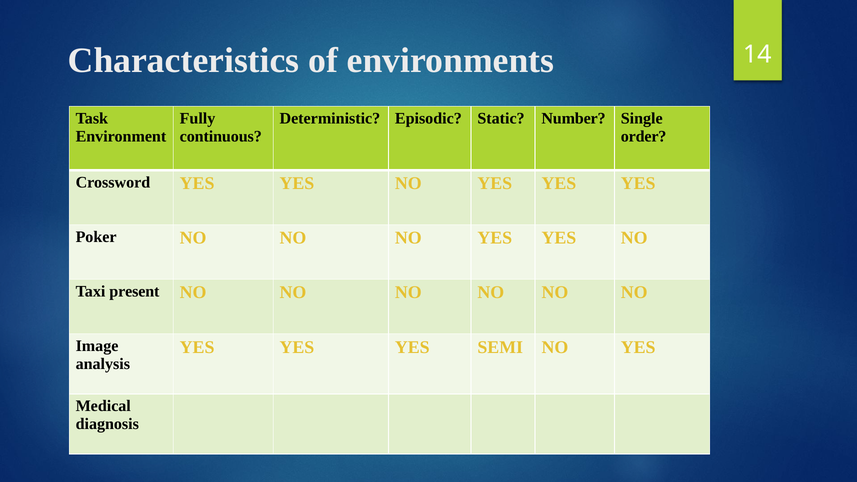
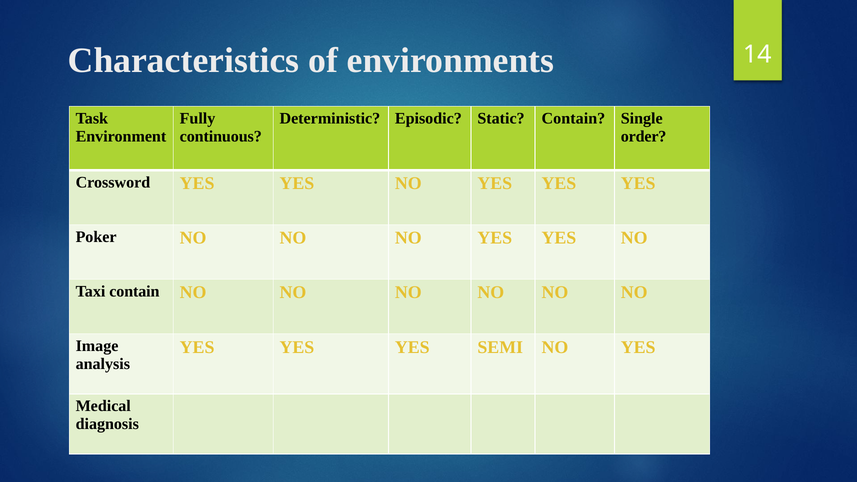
Static Number: Number -> Contain
Taxi present: present -> contain
